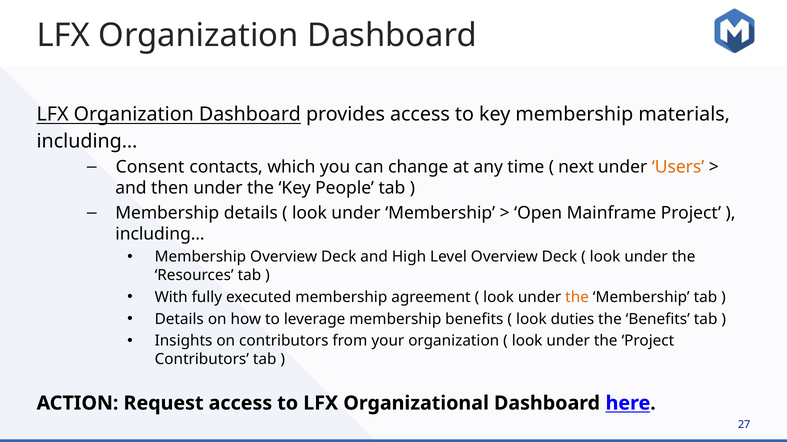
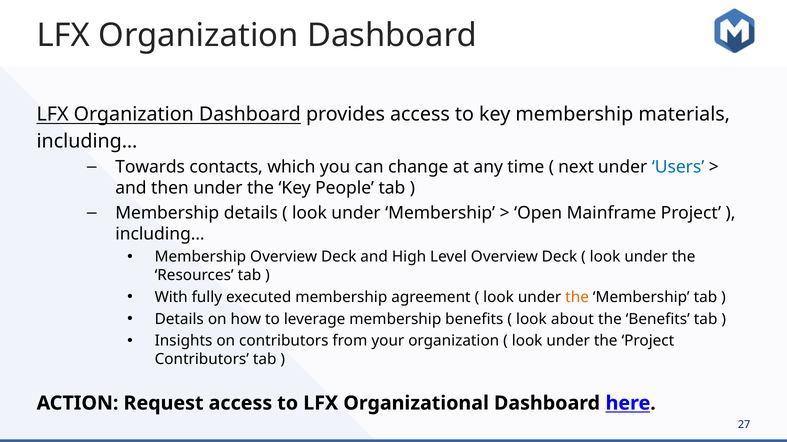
Consent: Consent -> Towards
Users colour: orange -> blue
duties: duties -> about
